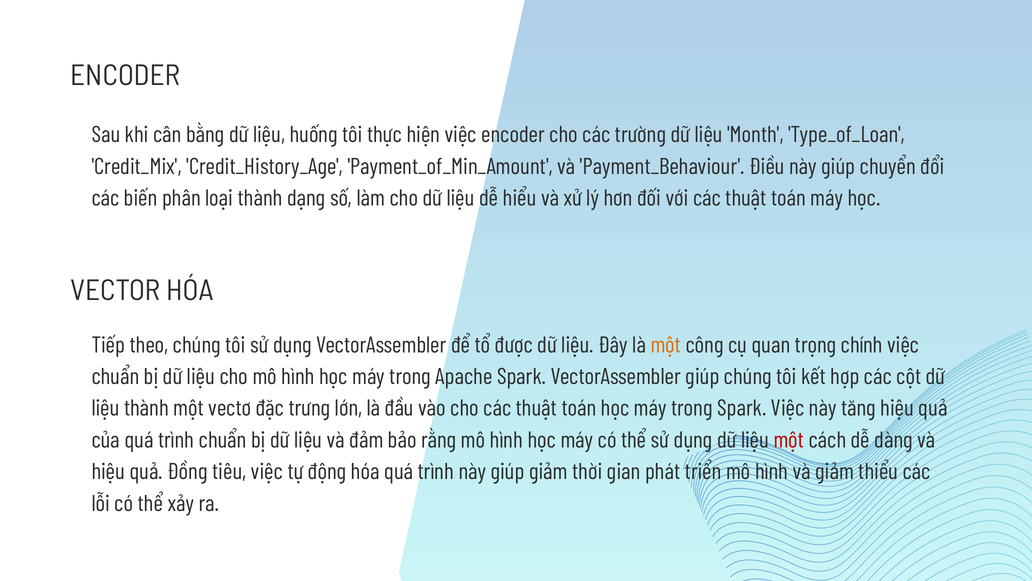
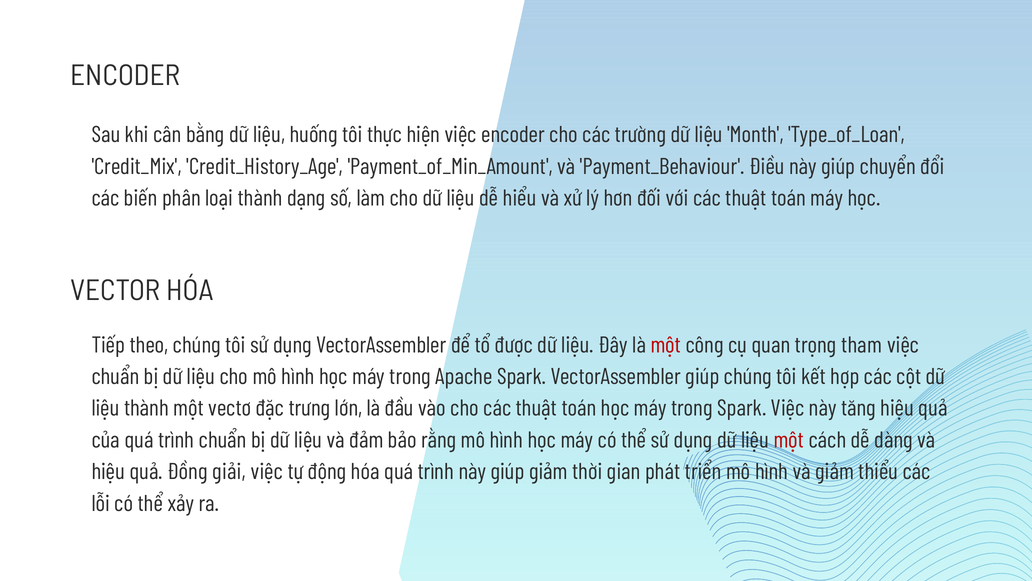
một at (666, 345) colour: orange -> red
chính: chính -> tham
tiêu: tiêu -> giải
